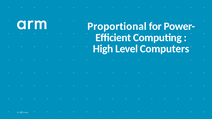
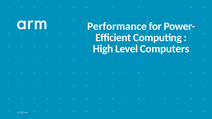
Proportional: Proportional -> Performance
